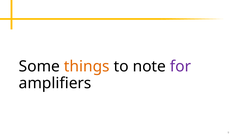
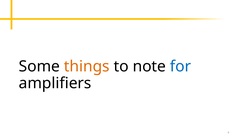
for colour: purple -> blue
